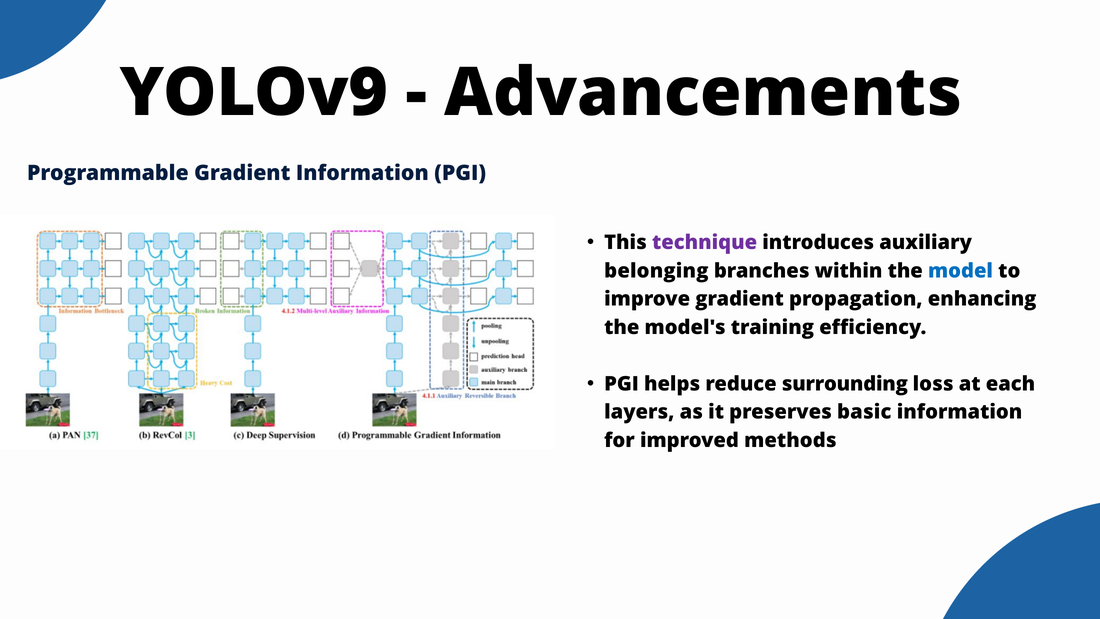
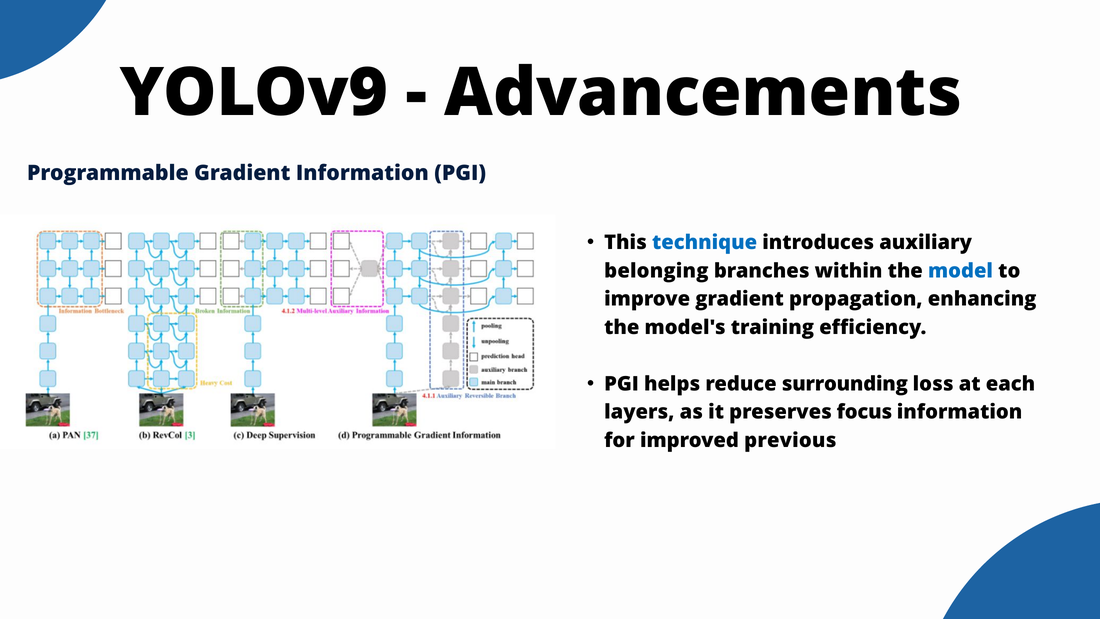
technique colour: purple -> blue
basic: basic -> focus
methods: methods -> previous
